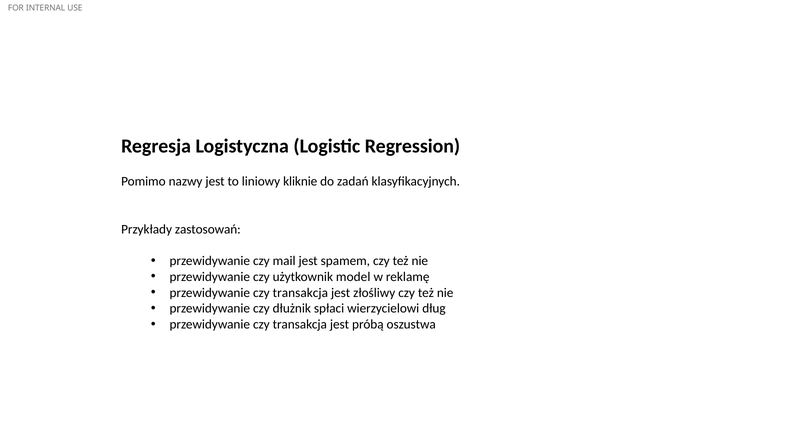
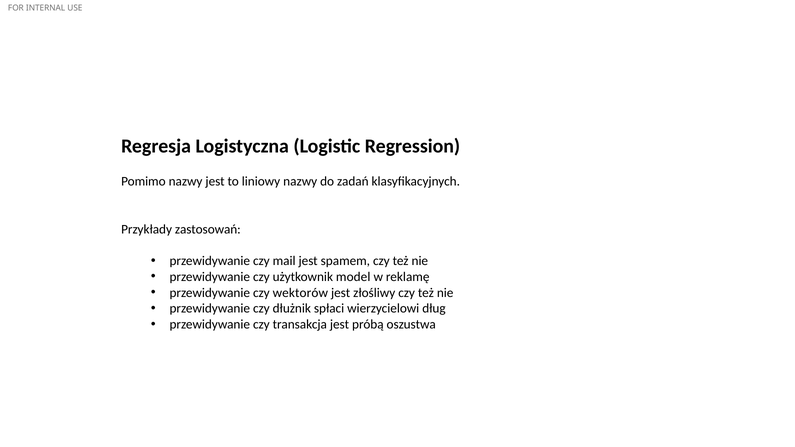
liniowy kliknie: kliknie -> nazwy
transakcja at (300, 293): transakcja -> wektorów
